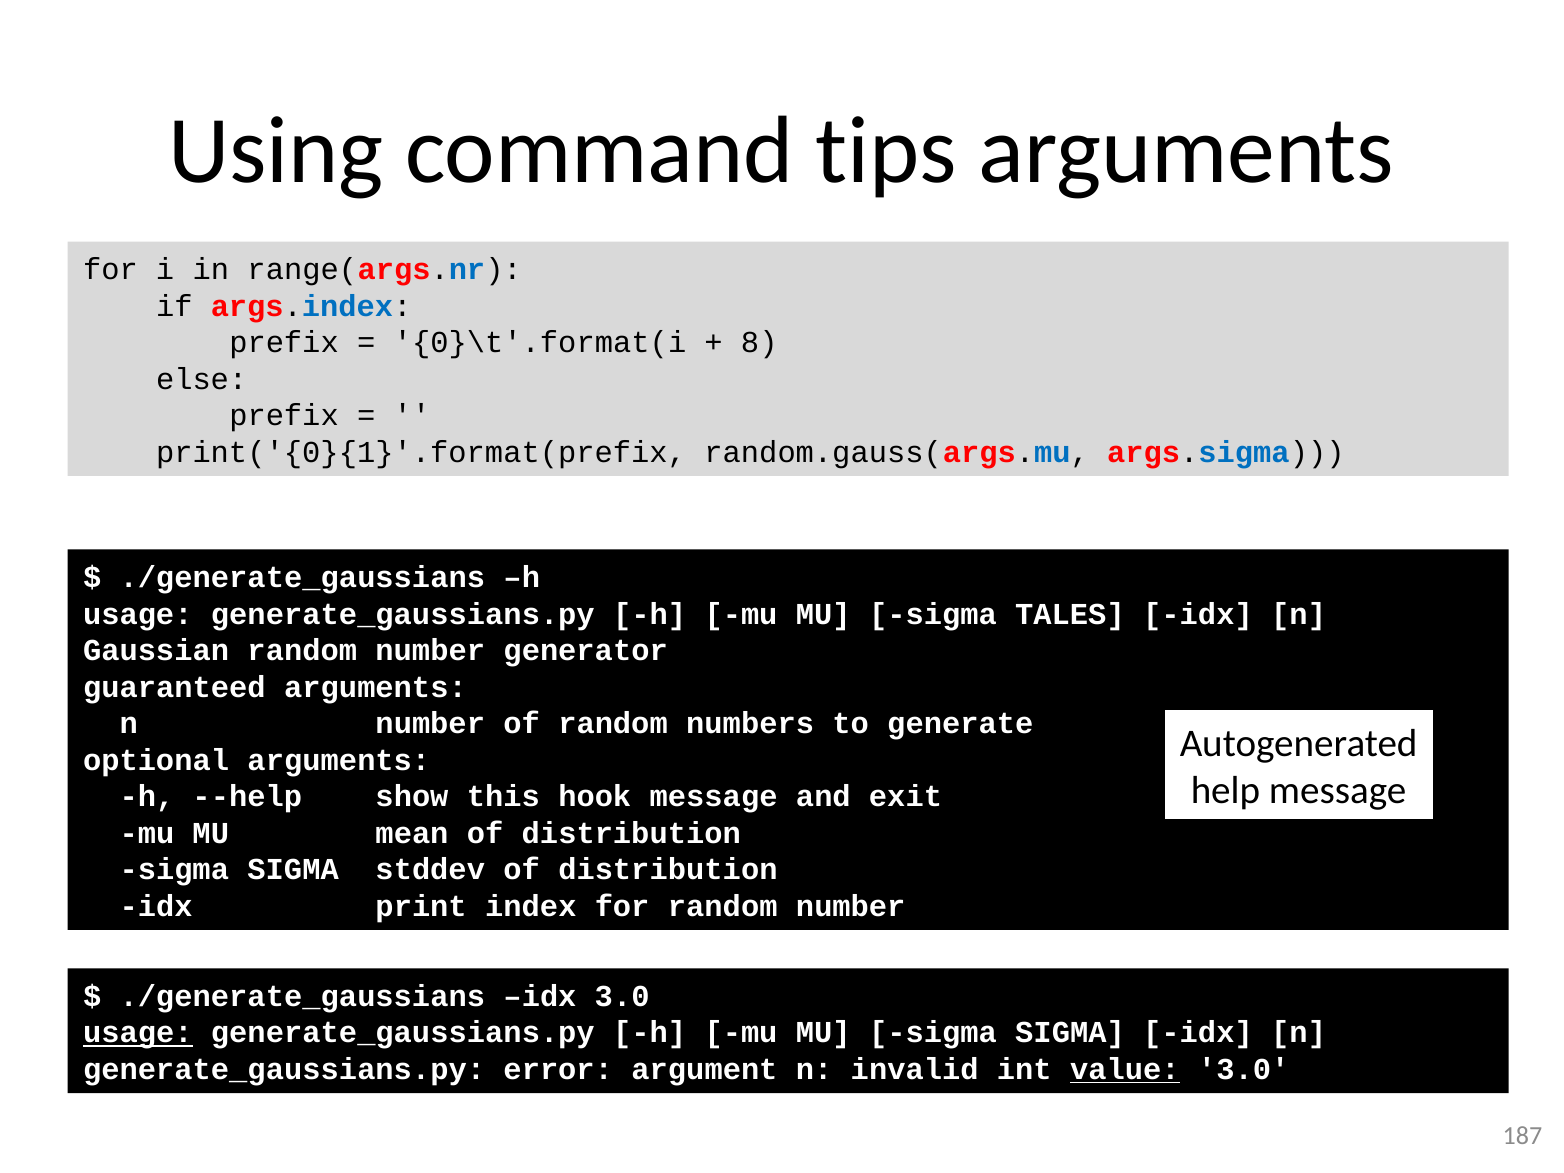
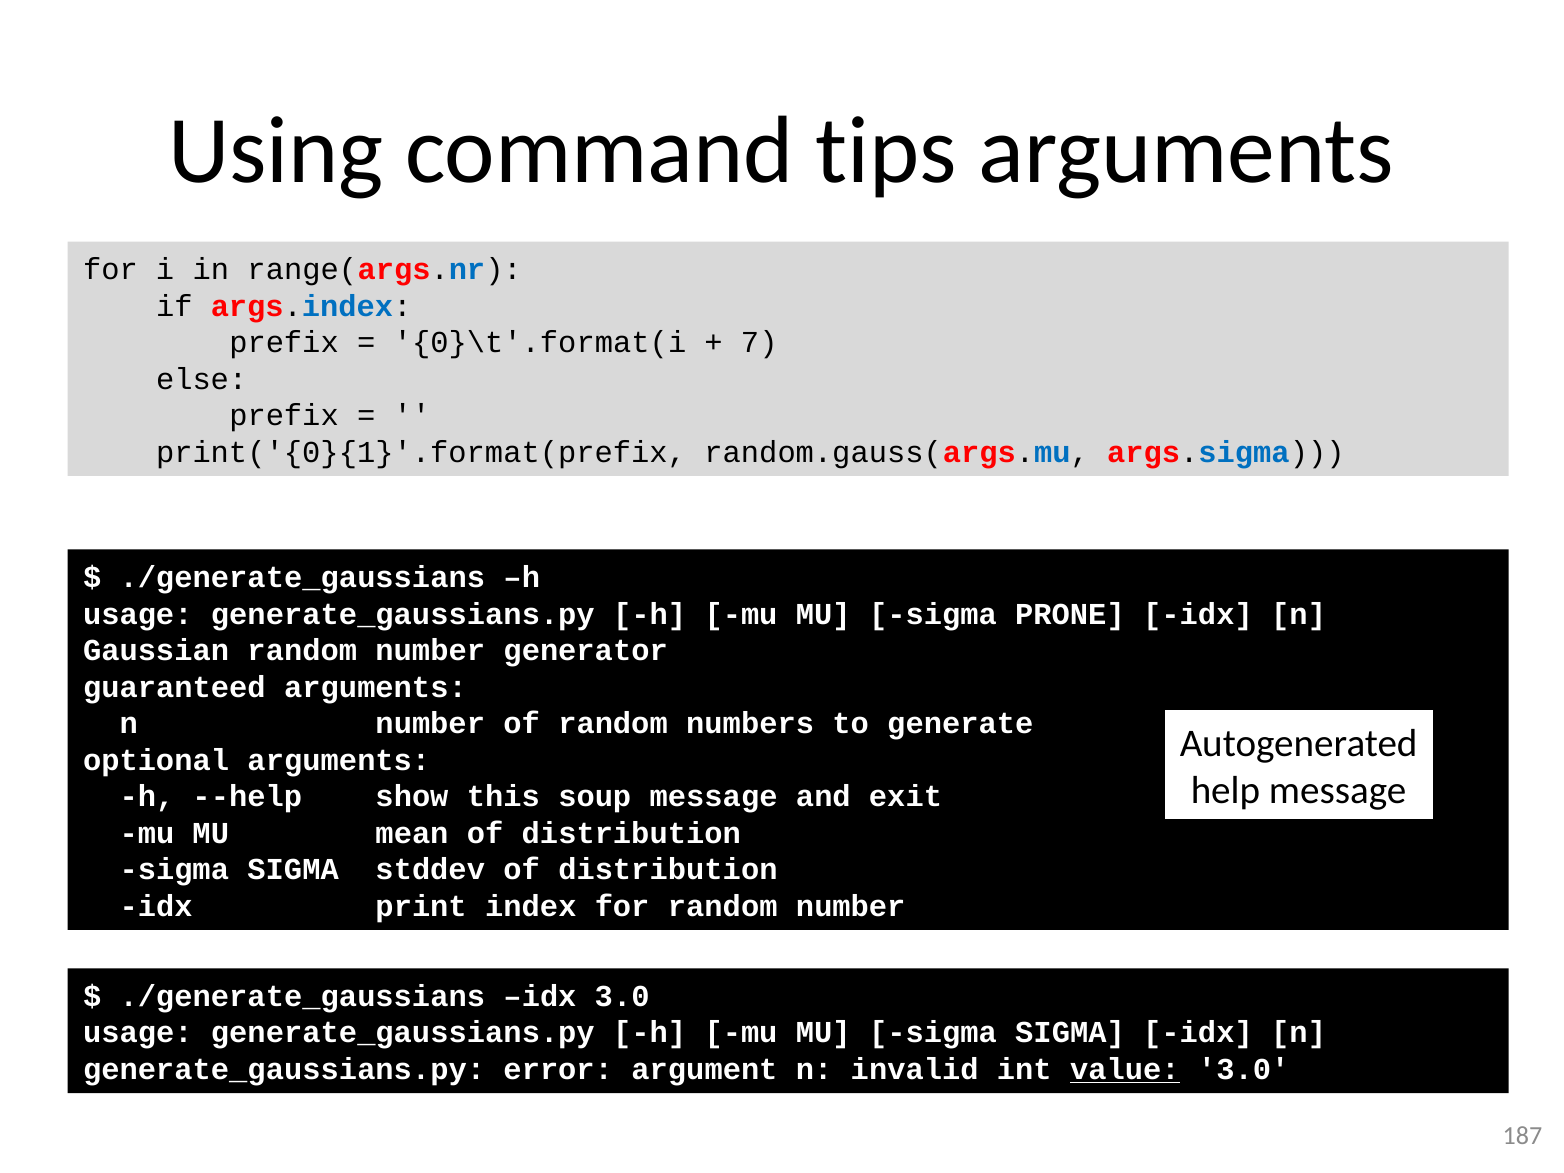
8: 8 -> 7
TALES: TALES -> PRONE
hook: hook -> soup
usage at (138, 1033) underline: present -> none
